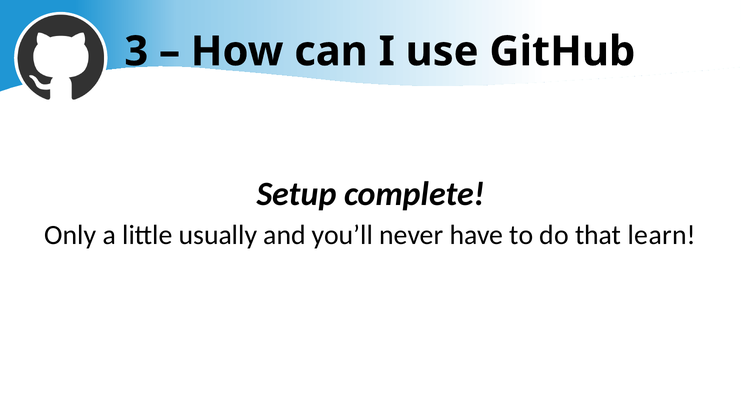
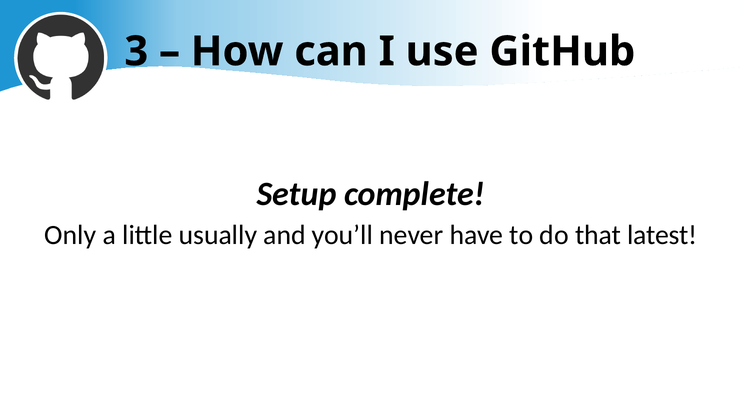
learn: learn -> latest
